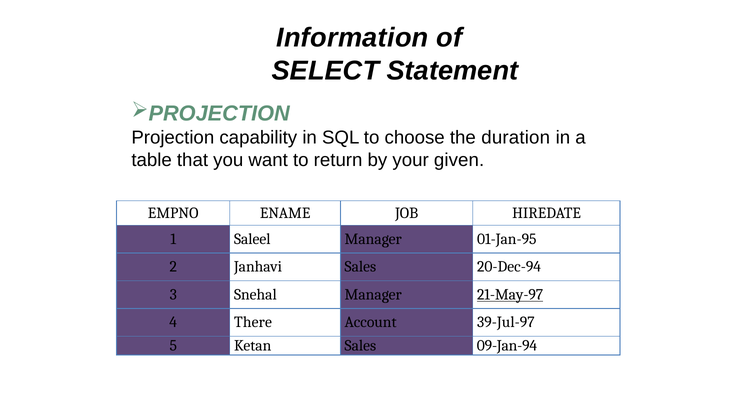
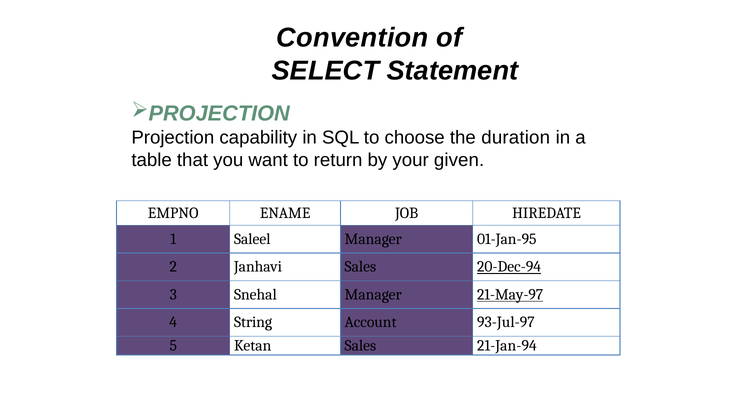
Information: Information -> Convention
20-Dec-94 underline: none -> present
There: There -> String
39-Jul-97: 39-Jul-97 -> 93-Jul-97
09-Jan-94: 09-Jan-94 -> 21-Jan-94
